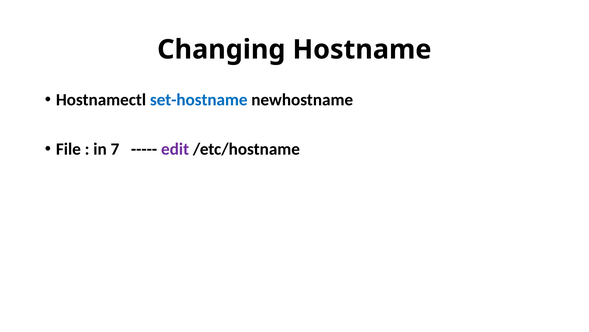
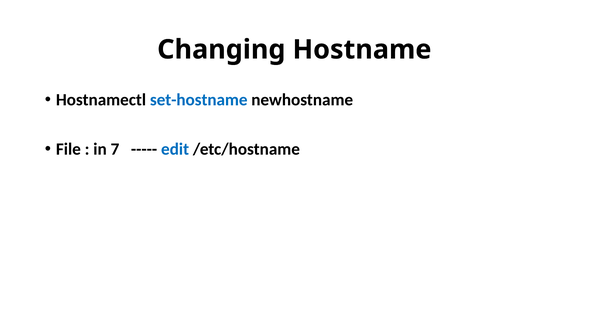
edit colour: purple -> blue
